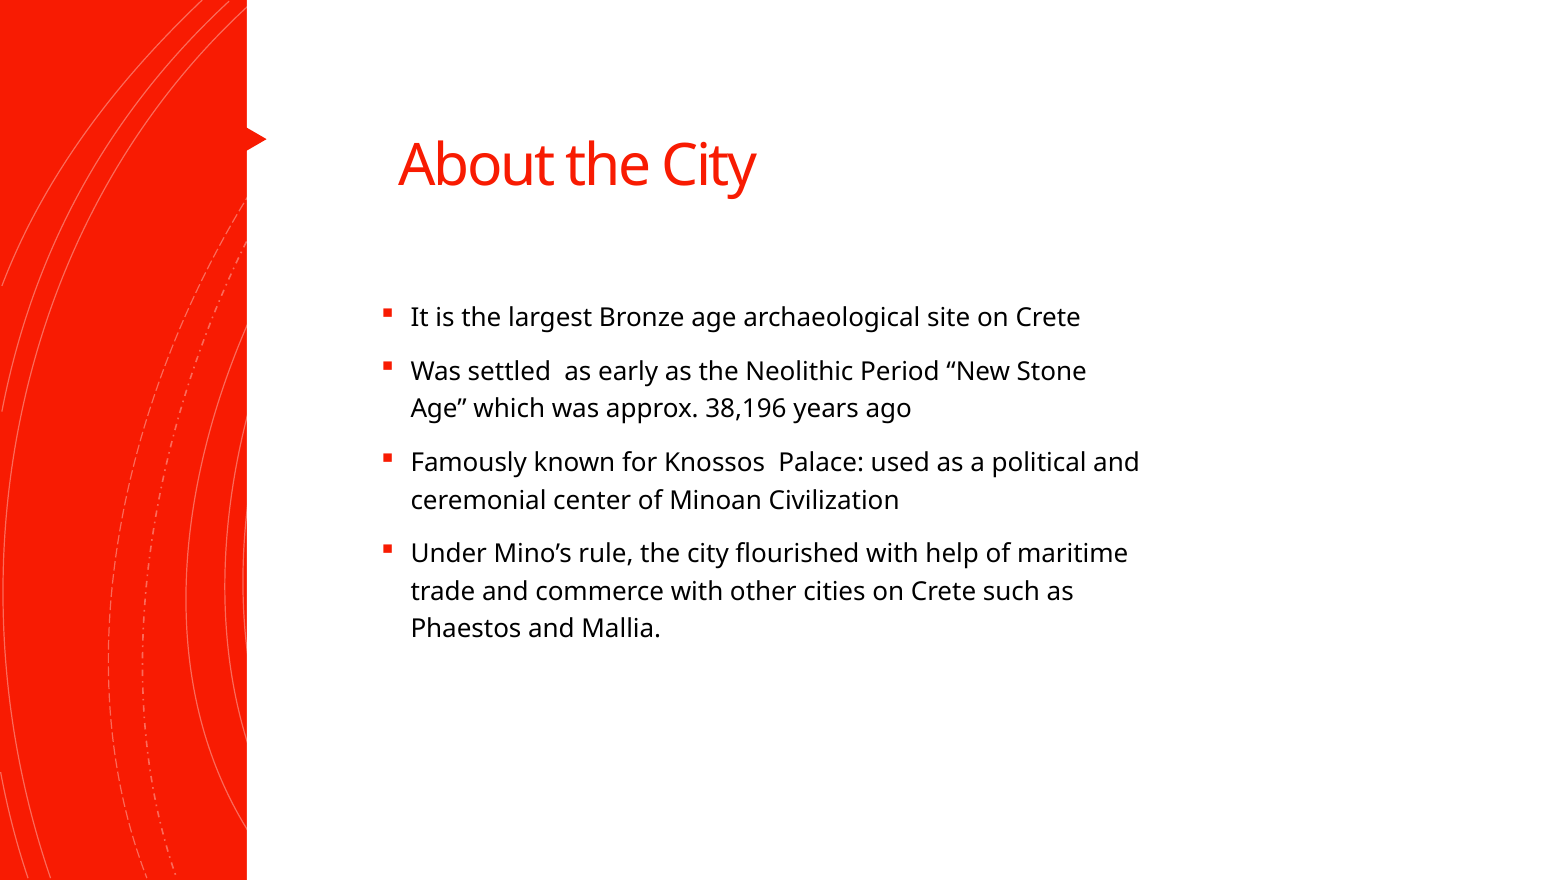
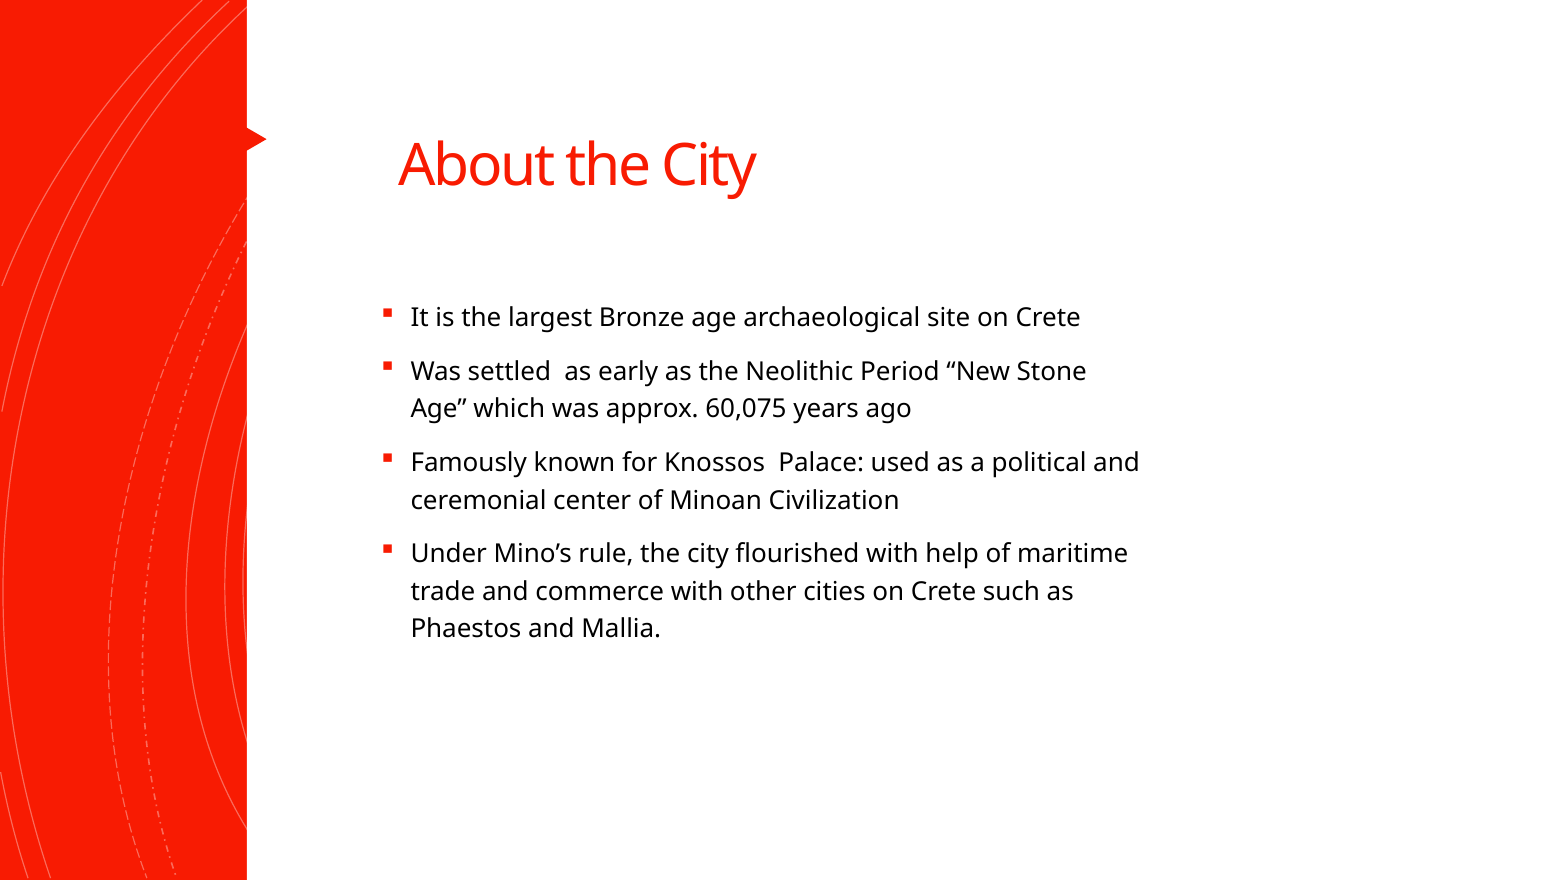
38,196: 38,196 -> 60,075
